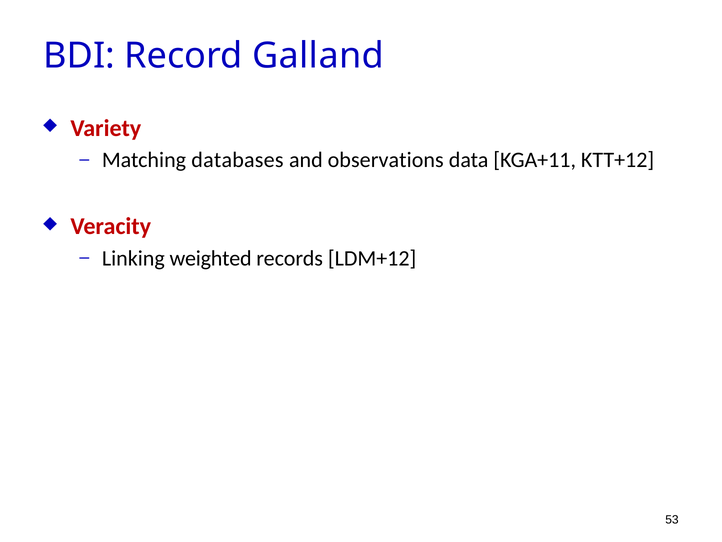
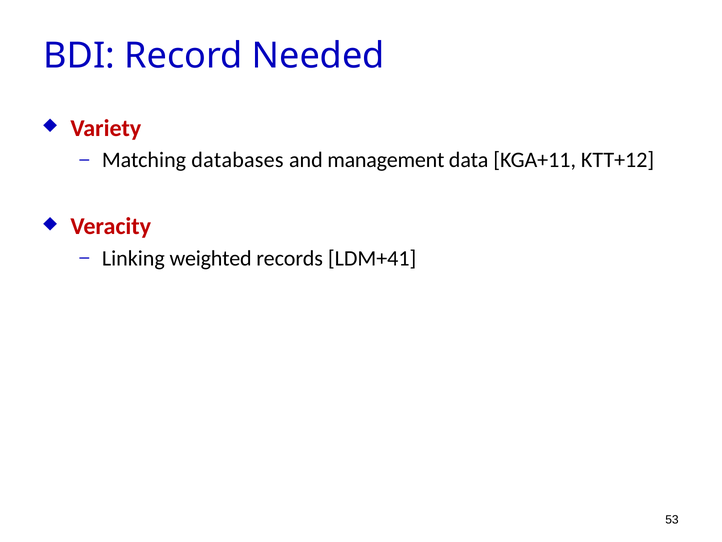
Galland: Galland -> Needed
observations: observations -> management
LDM+12: LDM+12 -> LDM+41
